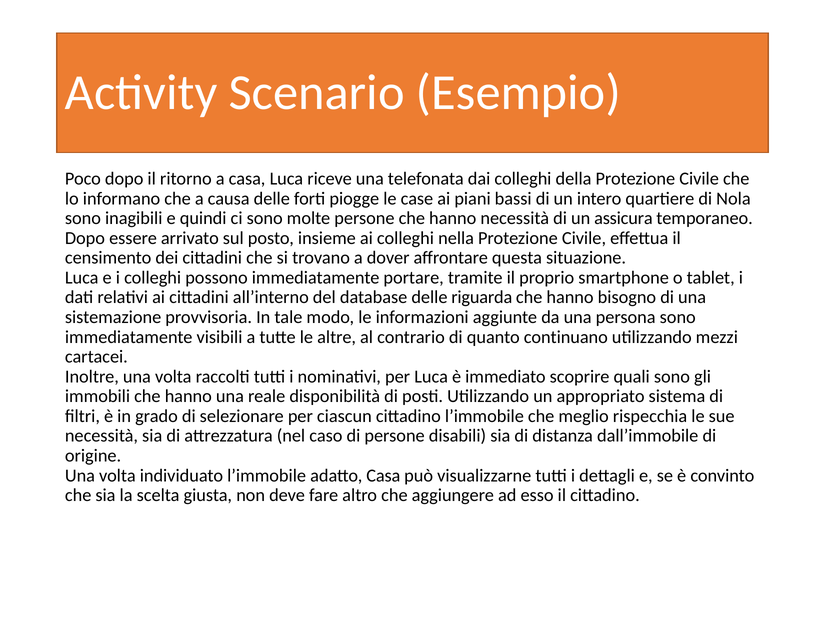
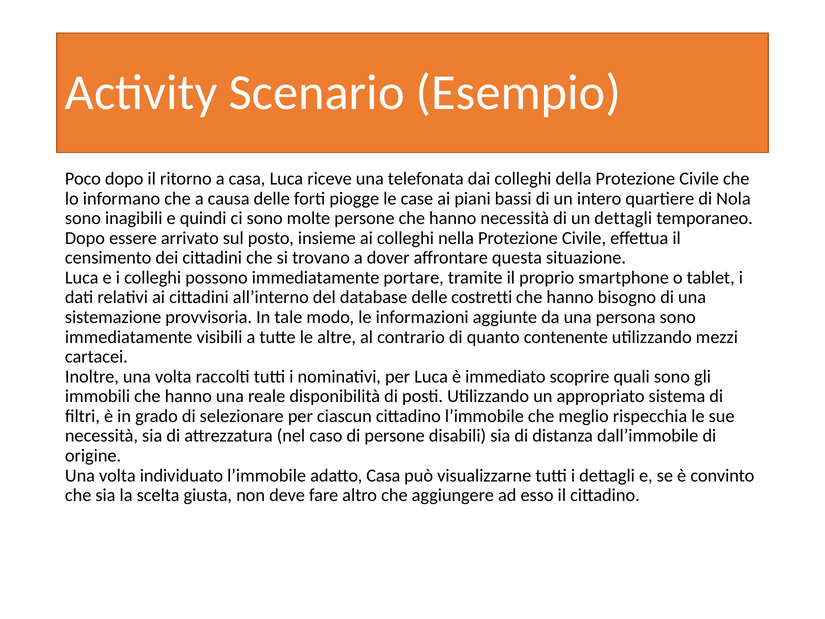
un assicura: assicura -> dettagli
riguarda: riguarda -> costretti
continuano: continuano -> contenente
